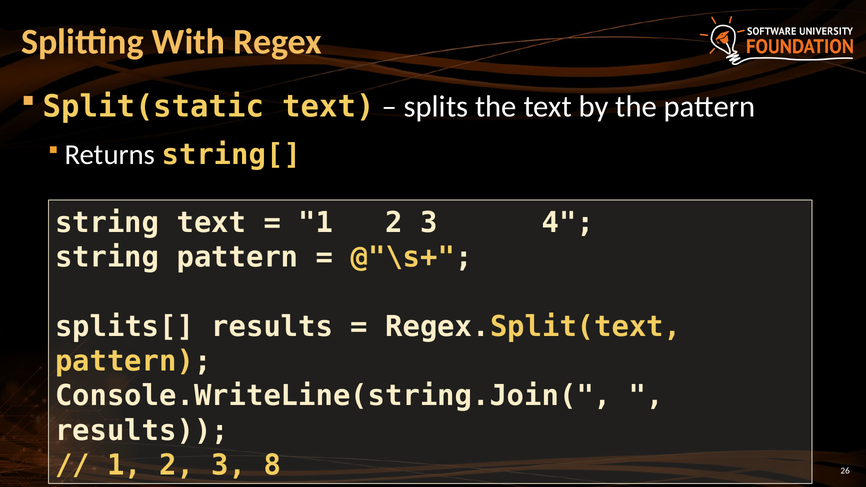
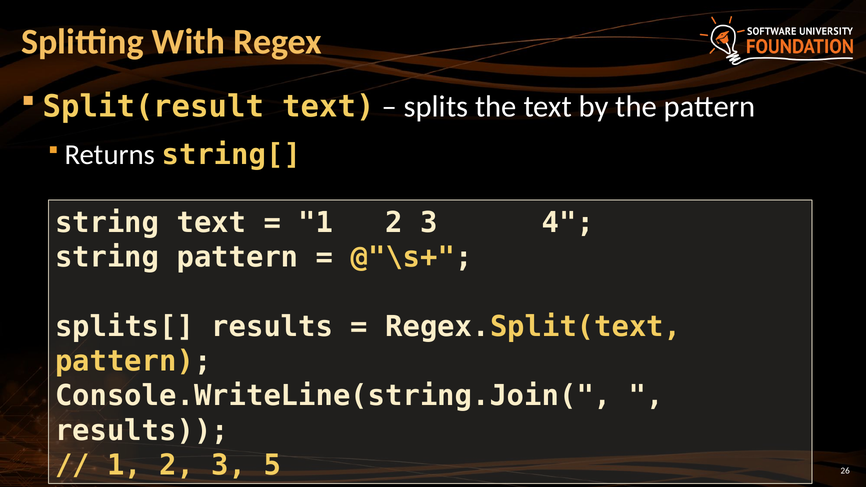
Split(static: Split(static -> Split(result
8: 8 -> 5
